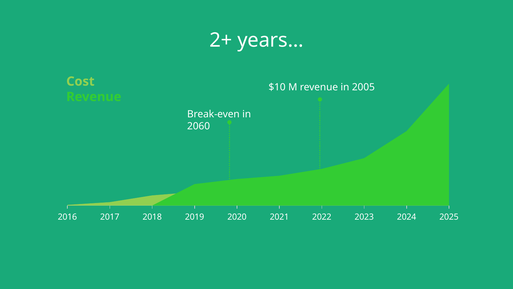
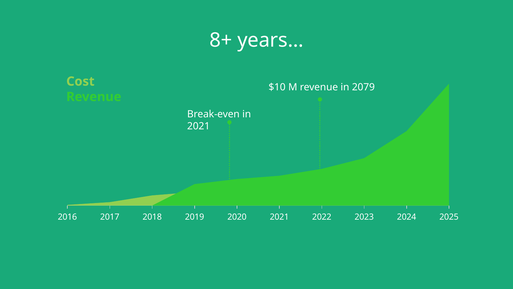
2+: 2+ -> 8+
2005: 2005 -> 2079
2060 at (199, 126): 2060 -> 2021
